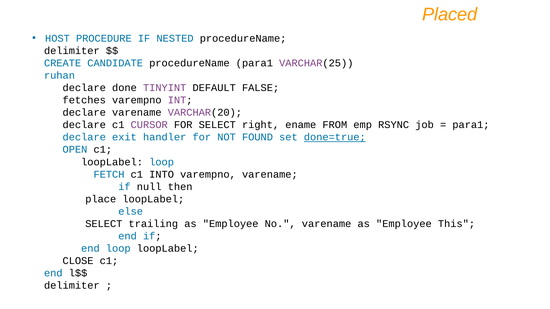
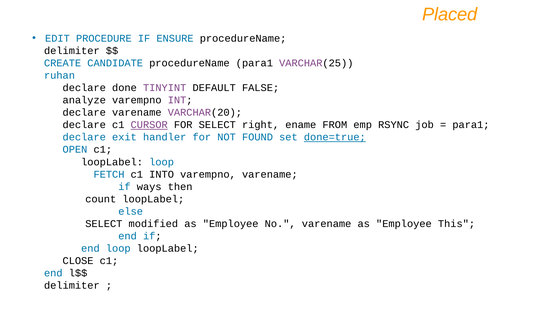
HOST: HOST -> EDIT
NESTED: NESTED -> ENSURE
fetches: fetches -> analyze
CURSOR underline: none -> present
null: null -> ways
place: place -> count
trailing: trailing -> modified
